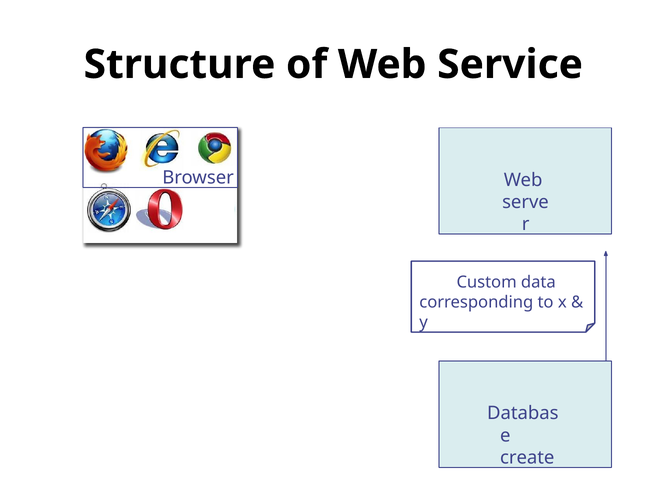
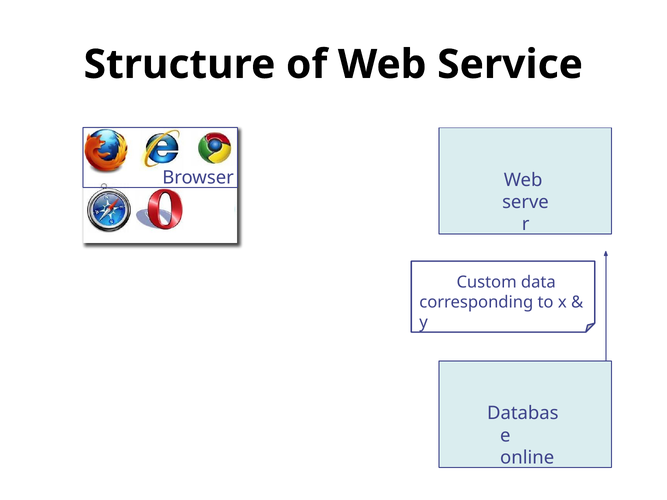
create: create -> online
